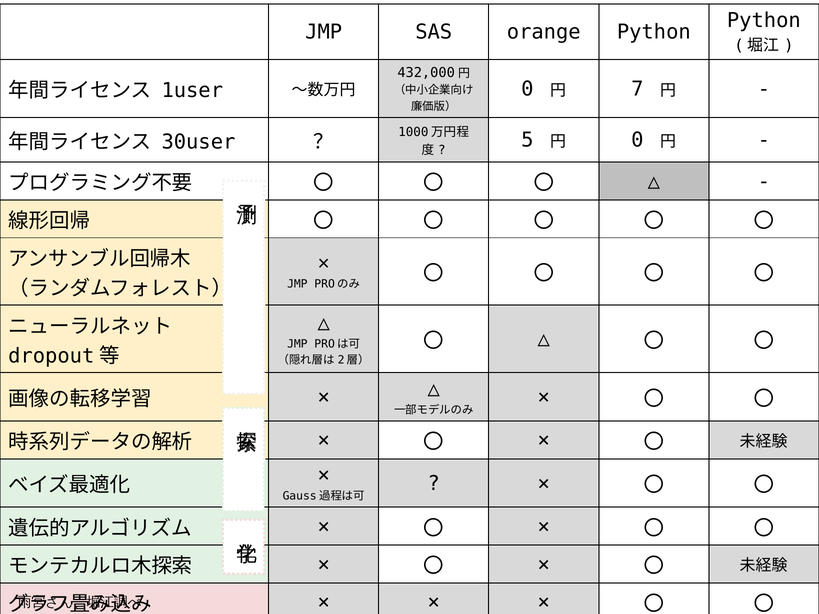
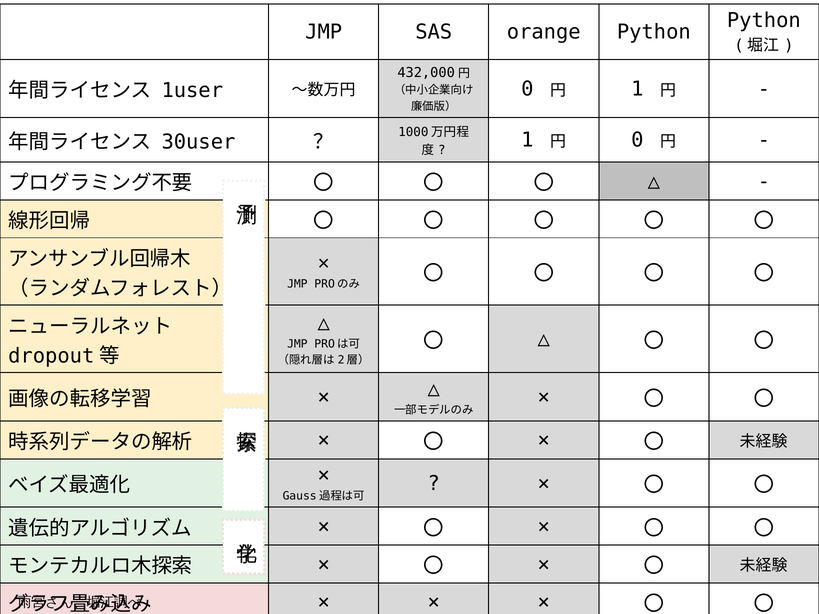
7 at (637, 89): 7 -> 1
5 at (527, 140): 5 -> 1
